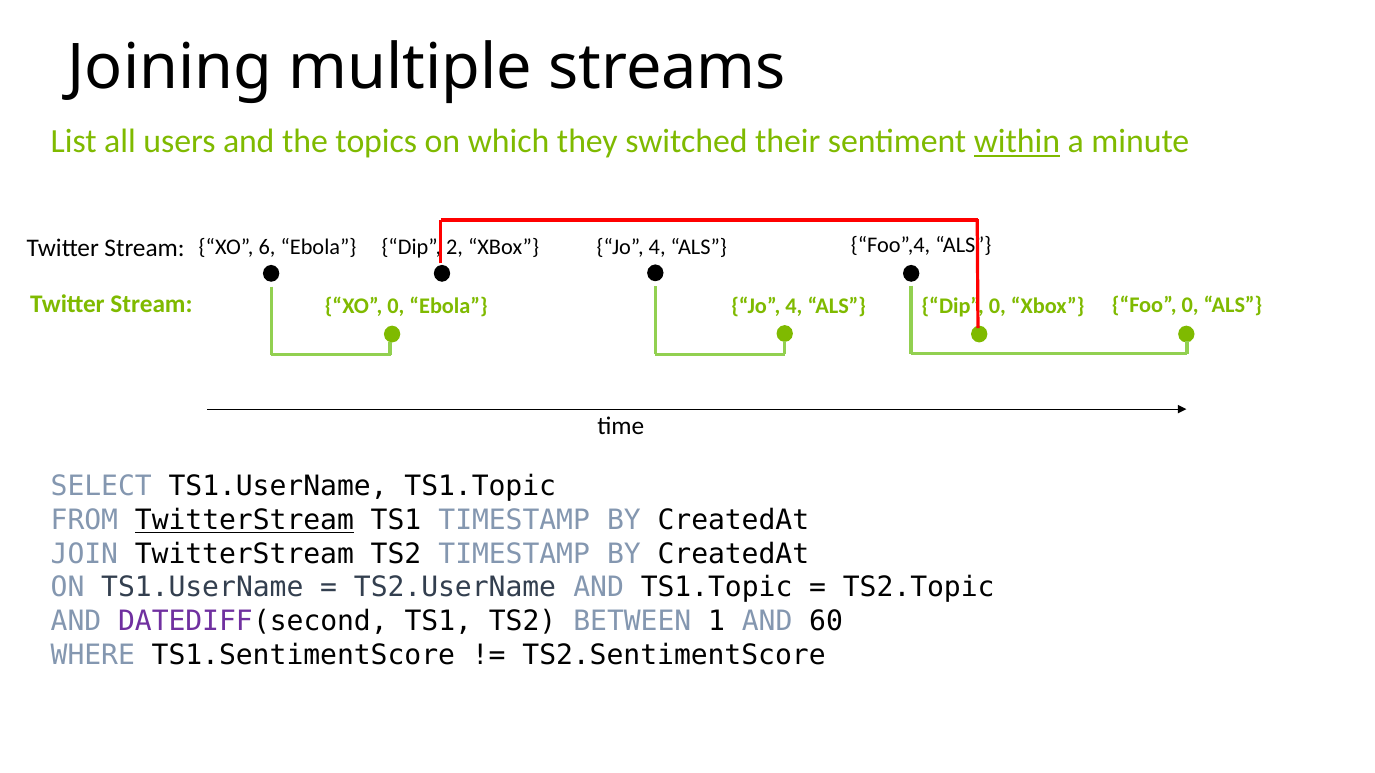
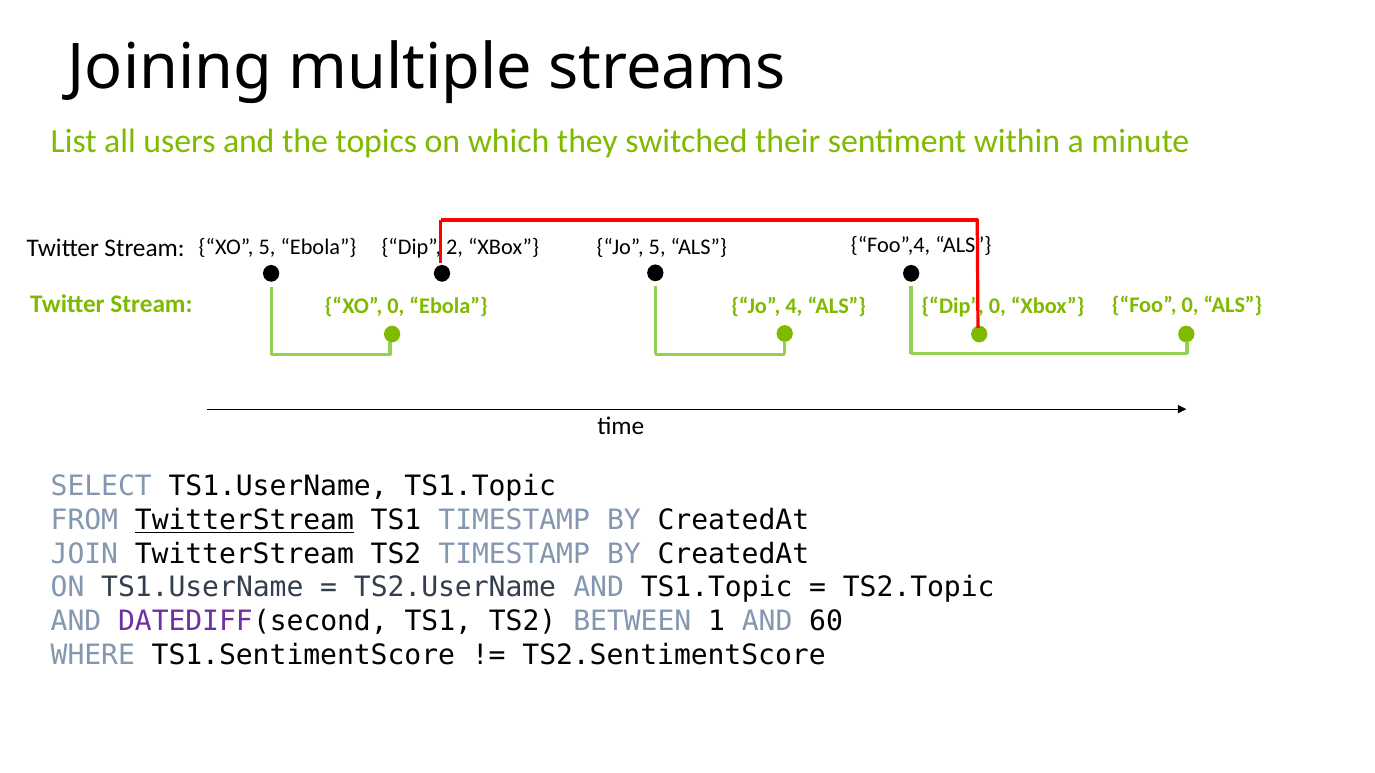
within underline: present -> none
XO 6: 6 -> 5
Ebola Jo 4: 4 -> 5
